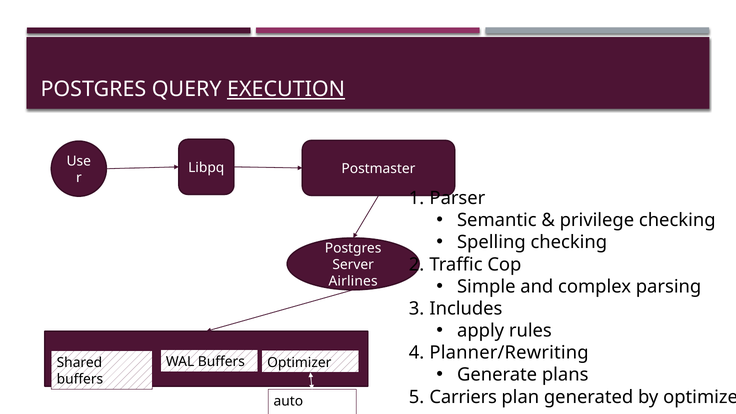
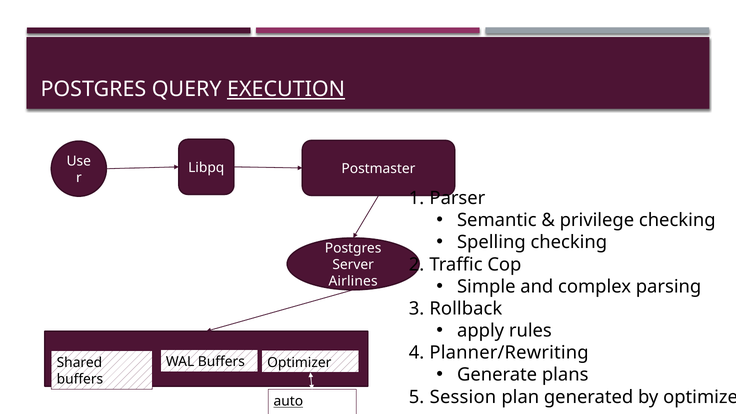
Includes: Includes -> Rollback
Carriers: Carriers -> Session
auto underline: none -> present
